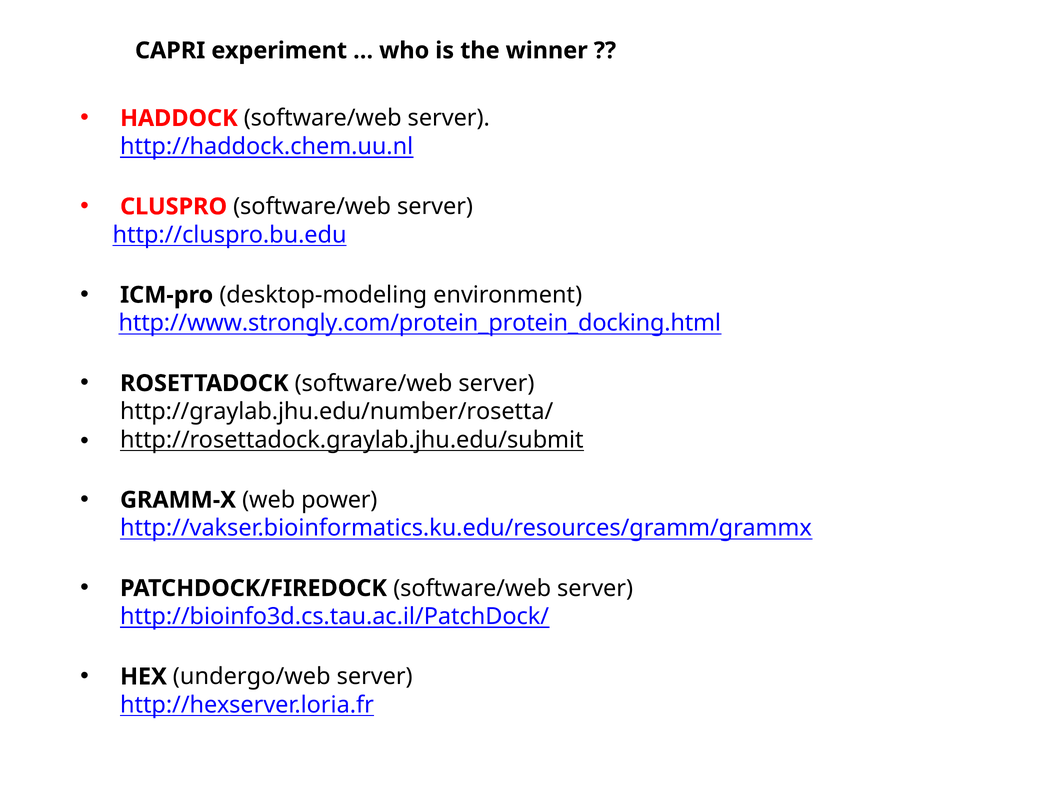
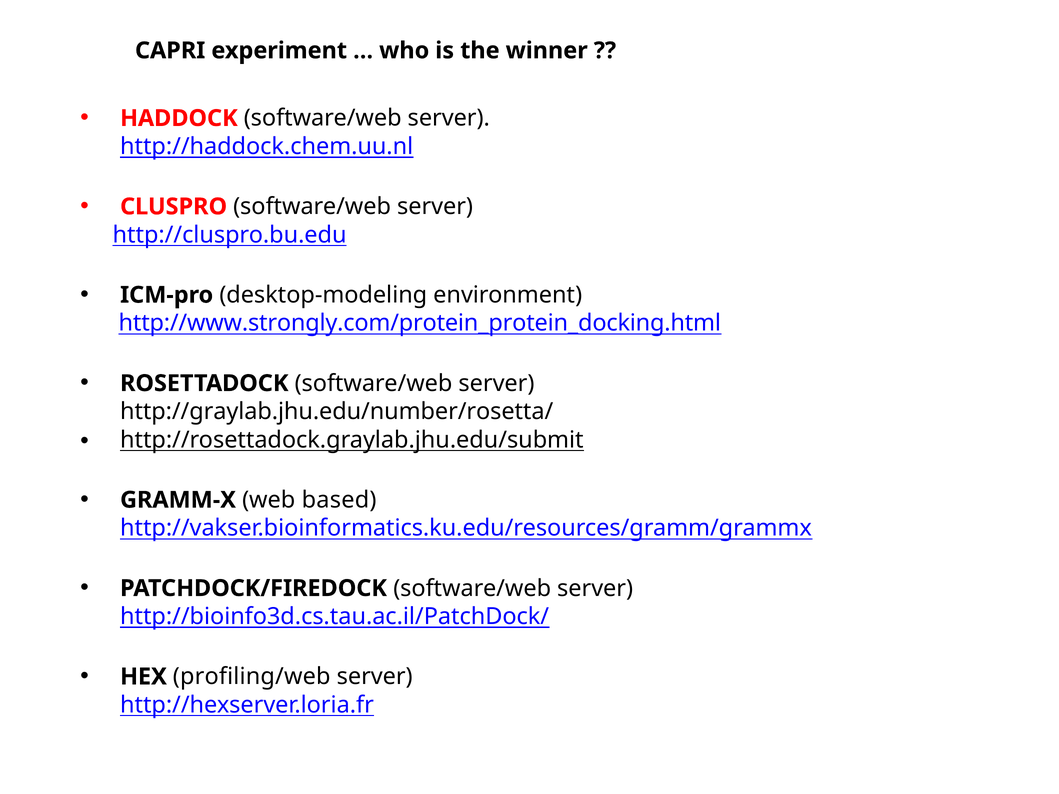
power: power -> based
undergo/web: undergo/web -> profiling/web
